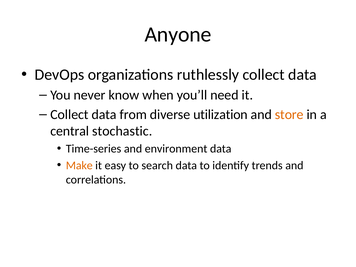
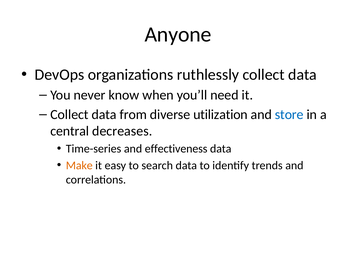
store colour: orange -> blue
stochastic: stochastic -> decreases
environment: environment -> effectiveness
